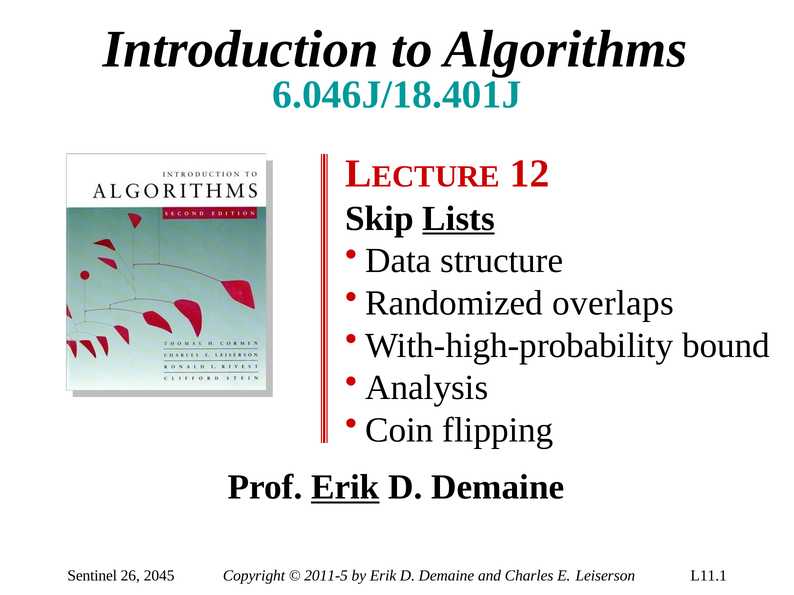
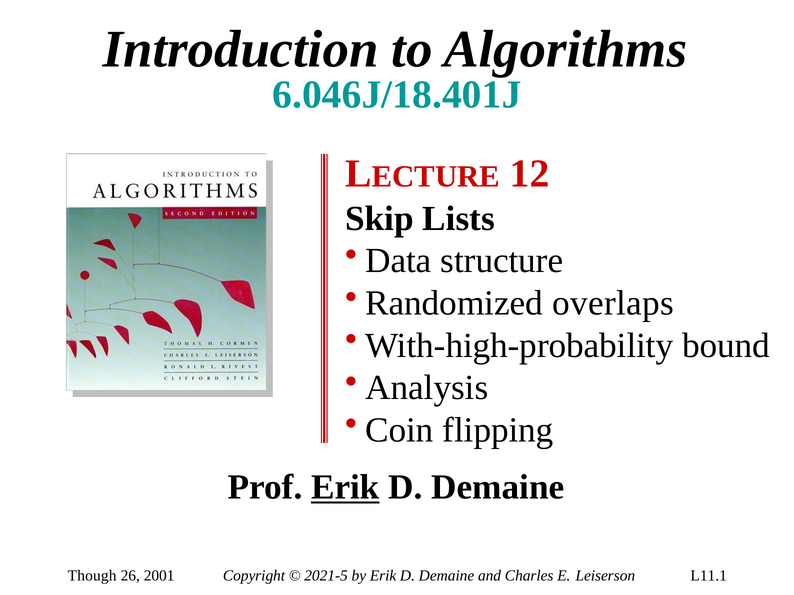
Lists underline: present -> none
Sentinel: Sentinel -> Though
2045: 2045 -> 2001
2011-5: 2011-5 -> 2021-5
